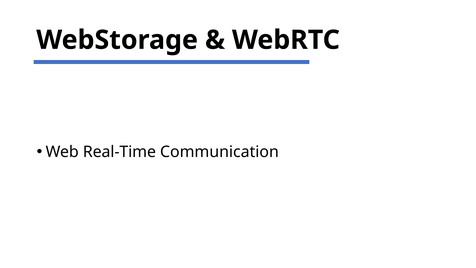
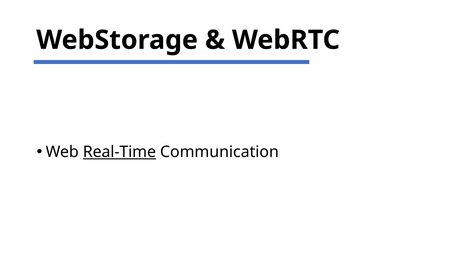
Real-Time underline: none -> present
